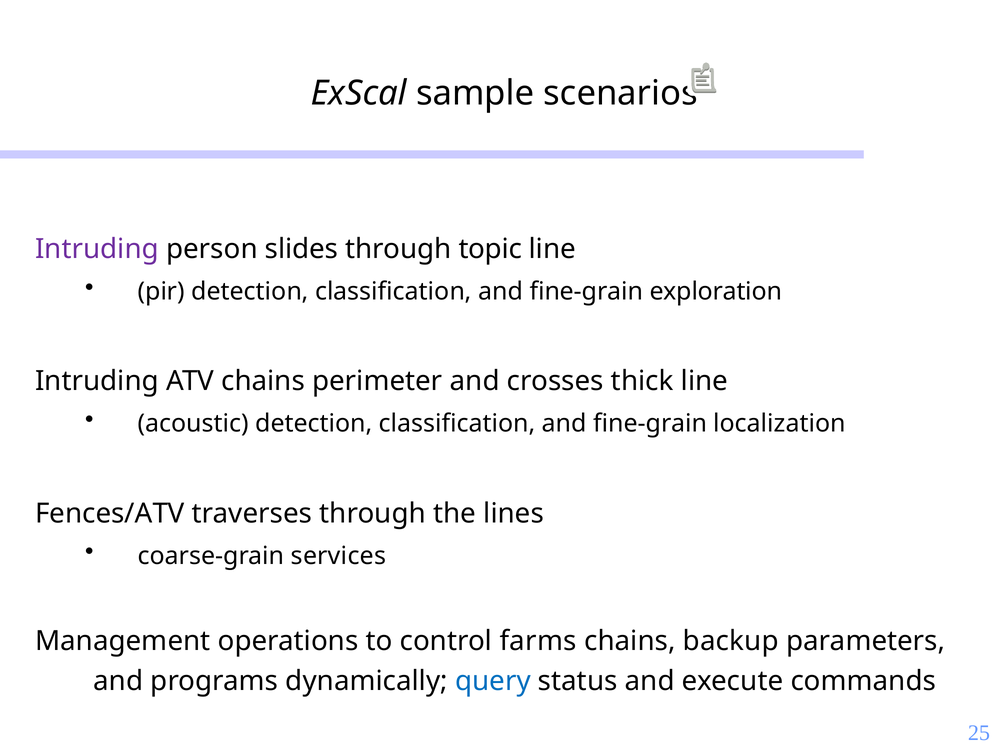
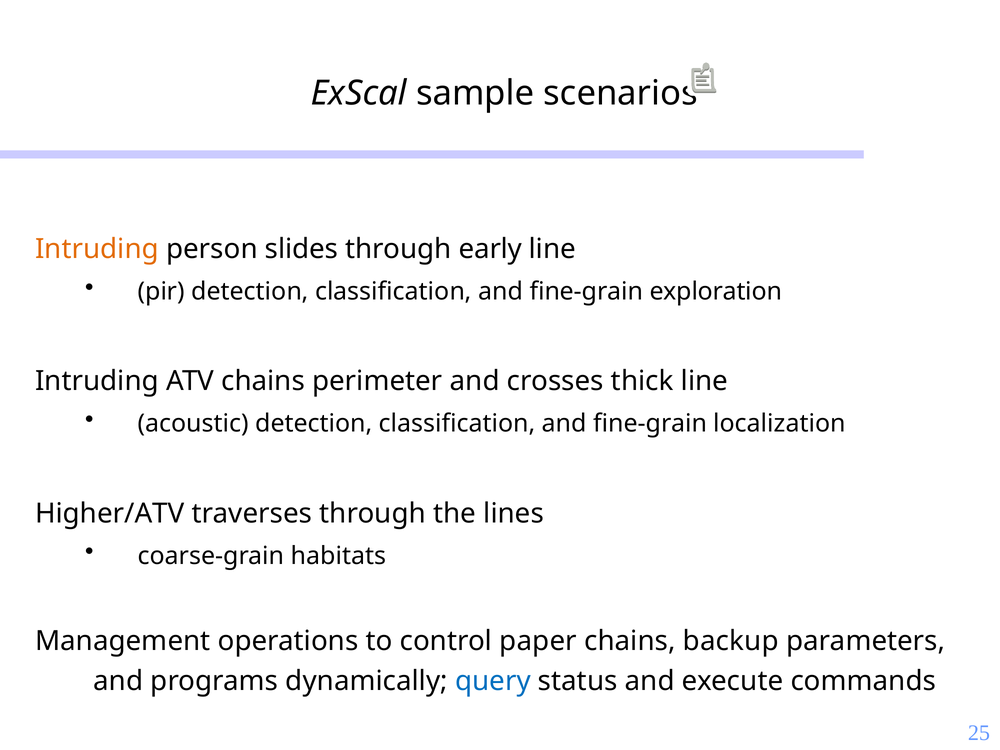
Intruding at (97, 249) colour: purple -> orange
topic: topic -> early
Fences/ATV: Fences/ATV -> Higher/ATV
services: services -> habitats
farms: farms -> paper
